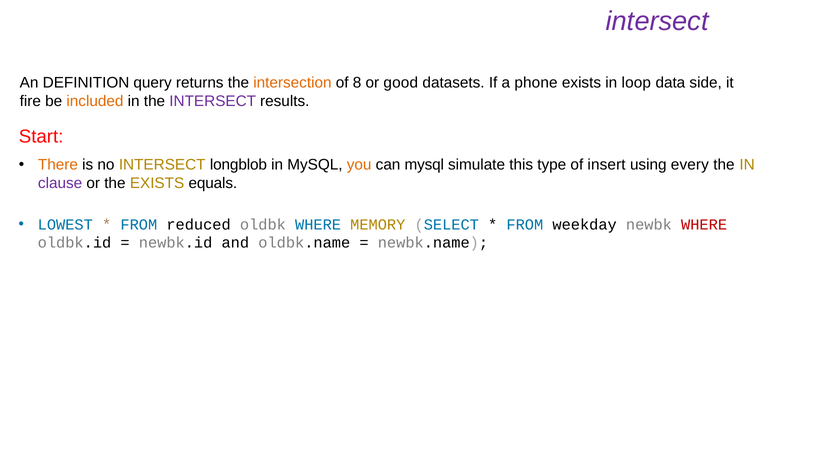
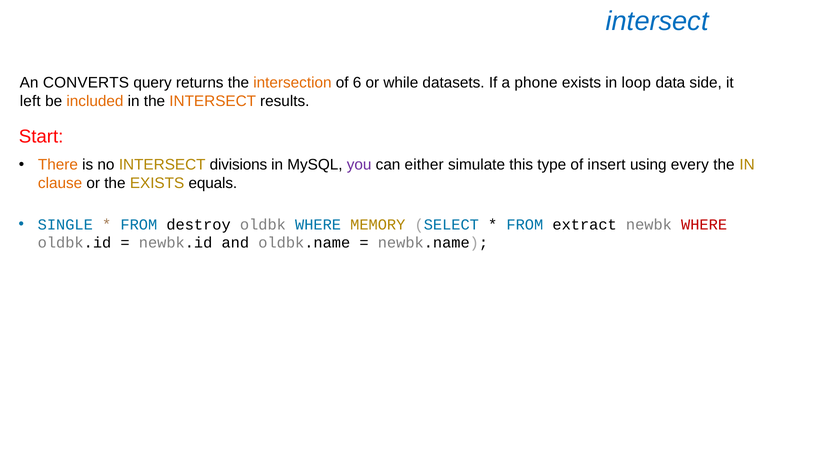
intersect at (657, 21) colour: purple -> blue
DEFINITION: DEFINITION -> CONVERTS
8: 8 -> 6
good: good -> while
fire: fire -> left
INTERSECT at (213, 101) colour: purple -> orange
longblob: longblob -> divisions
you colour: orange -> purple
can mysql: mysql -> either
clause colour: purple -> orange
LOWEST: LOWEST -> SINGLE
reduced: reduced -> destroy
weekday: weekday -> extract
